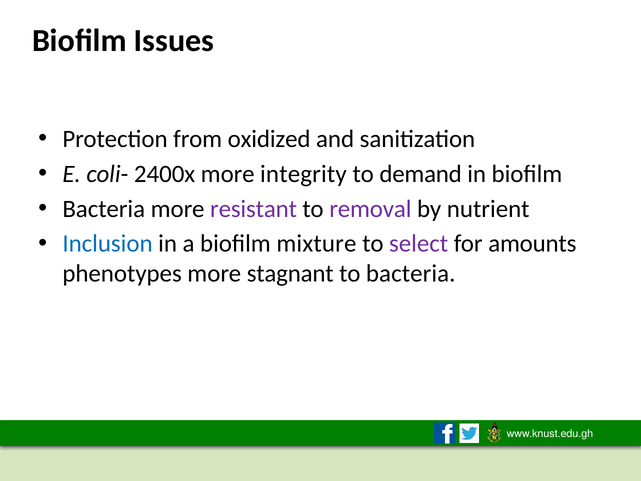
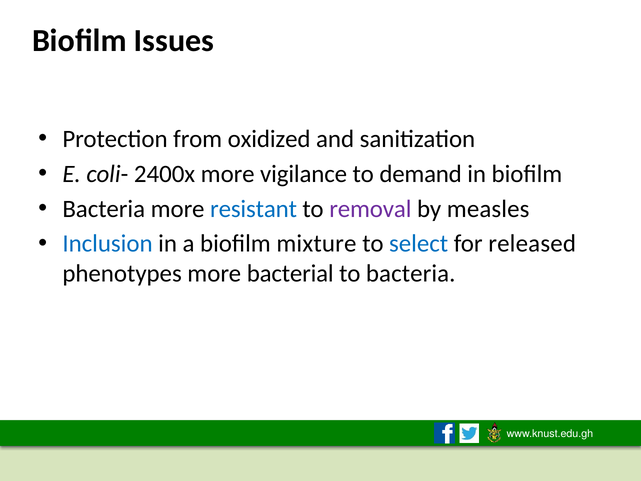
integrity: integrity -> vigilance
resistant colour: purple -> blue
nutrient: nutrient -> measles
select colour: purple -> blue
amounts: amounts -> released
stagnant: stagnant -> bacterial
